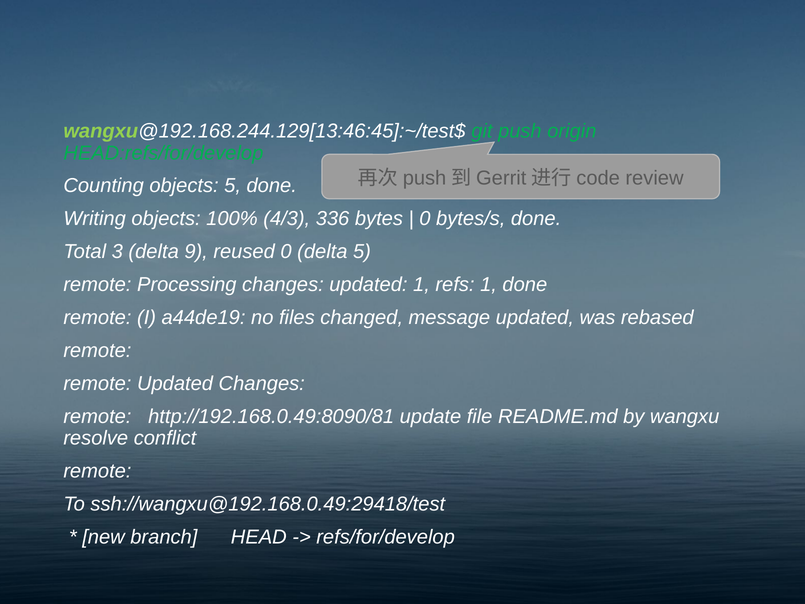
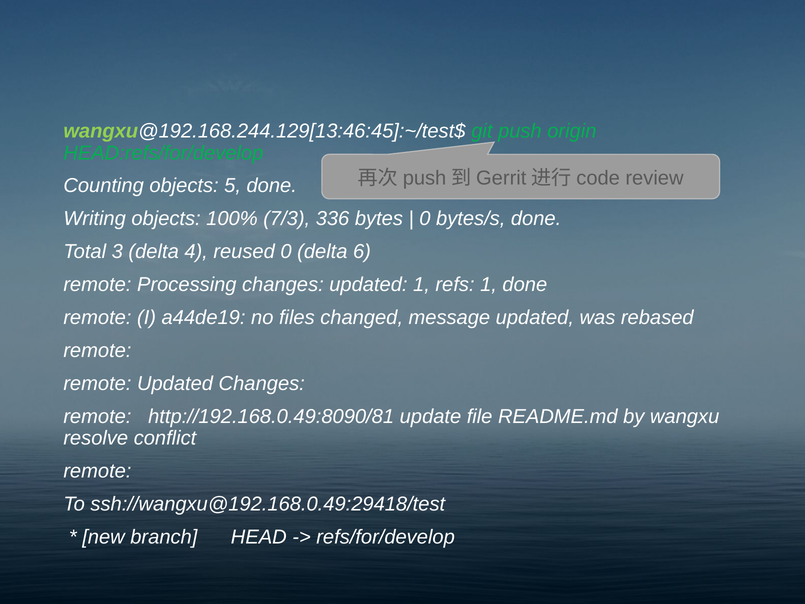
4/3: 4/3 -> 7/3
9: 9 -> 4
delta 5: 5 -> 6
